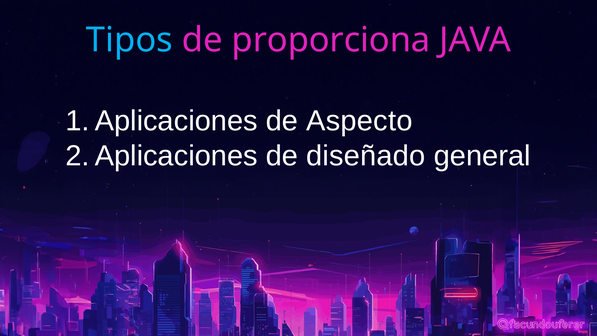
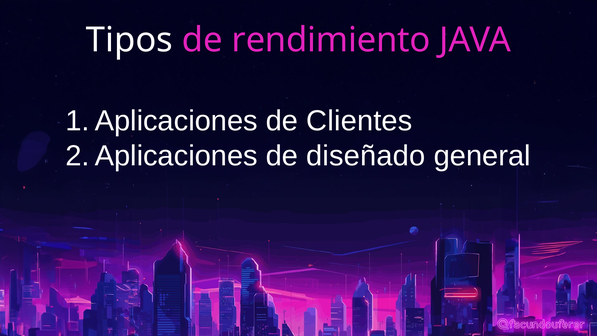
Tipos colour: light blue -> white
proporciona: proporciona -> rendimiento
Aspecto: Aspecto -> Clientes
